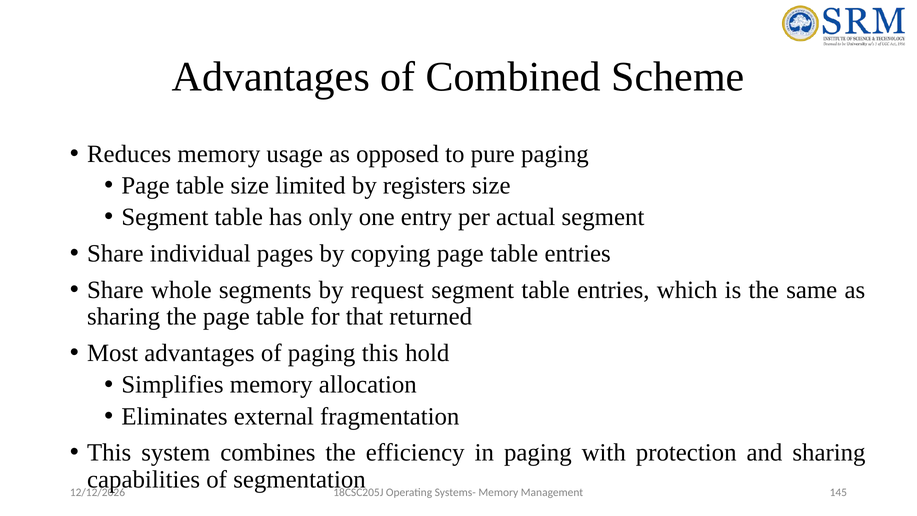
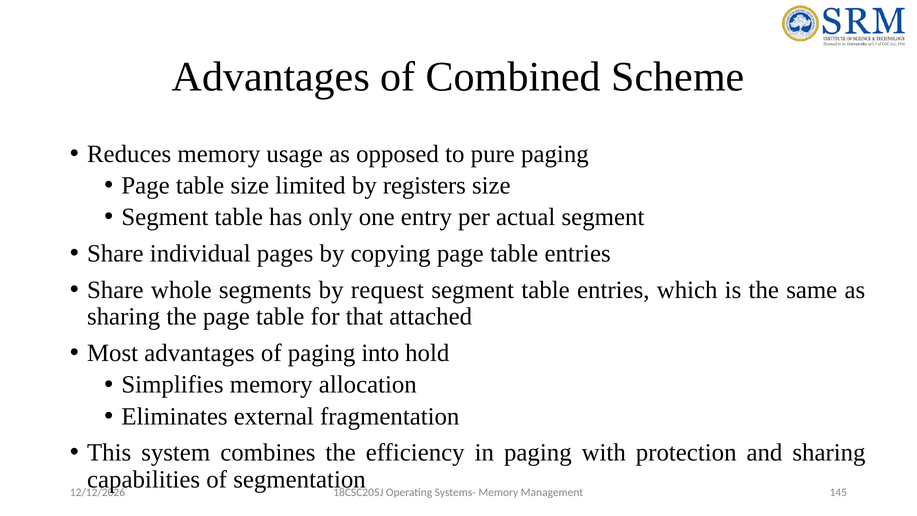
returned: returned -> attached
paging this: this -> into
